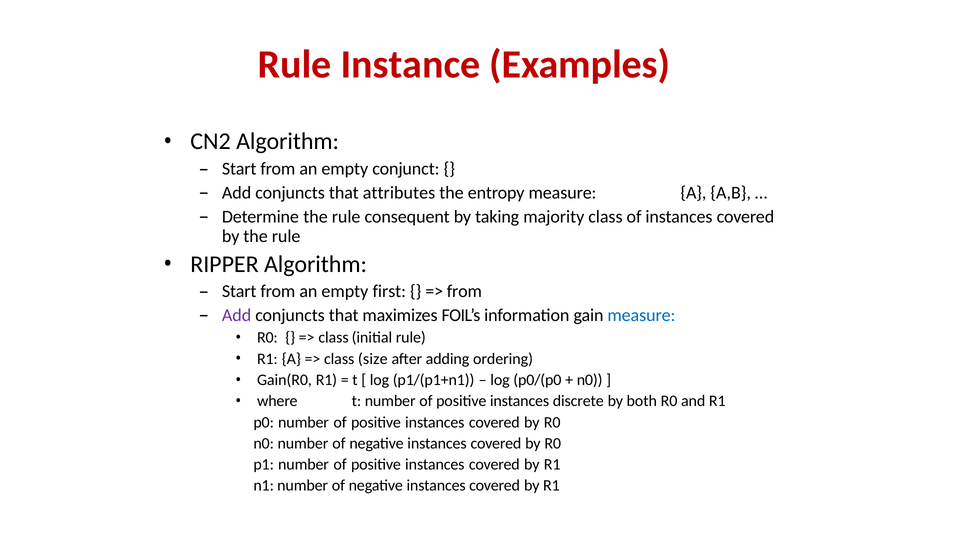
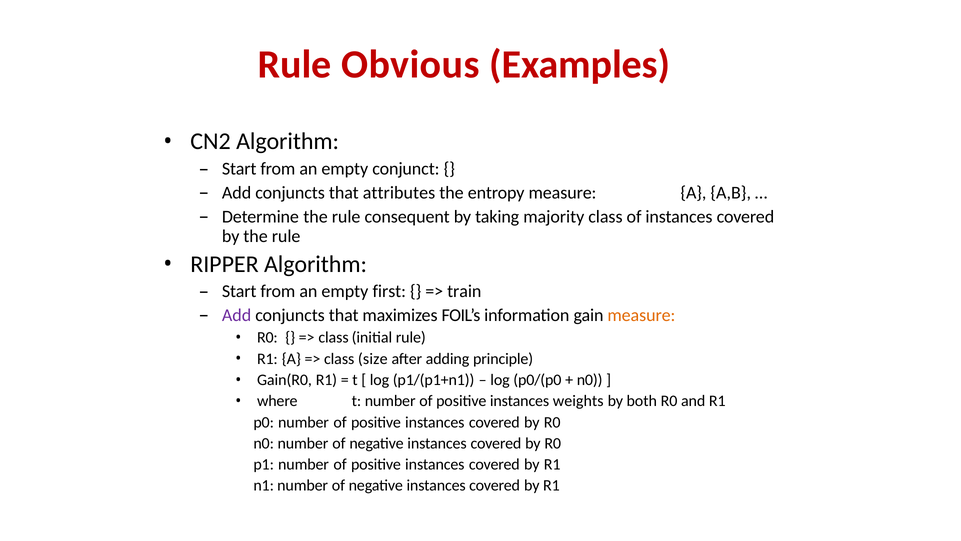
Instance: Instance -> Obvious
from at (464, 291): from -> train
measure at (641, 315) colour: blue -> orange
ordering: ordering -> principle
discrete: discrete -> weights
